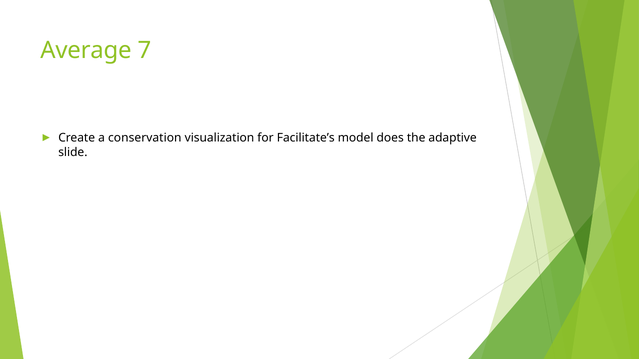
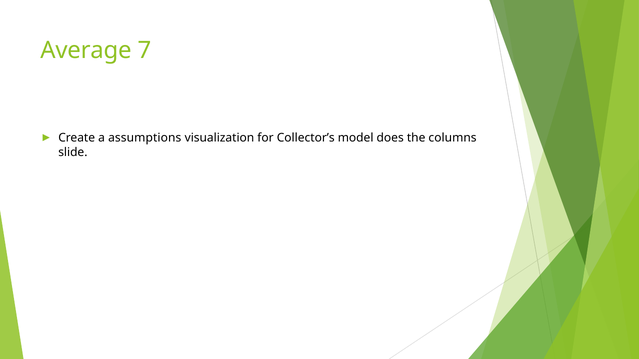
conservation: conservation -> assumptions
Facilitate’s: Facilitate’s -> Collector’s
adaptive: adaptive -> columns
